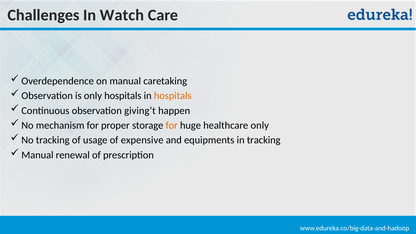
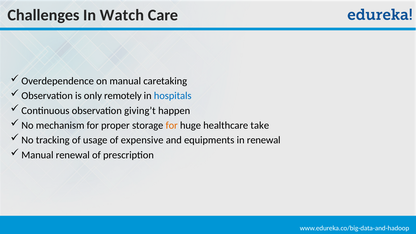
only hospitals: hospitals -> remotely
hospitals at (173, 96) colour: orange -> blue
healthcare only: only -> take
in tracking: tracking -> renewal
